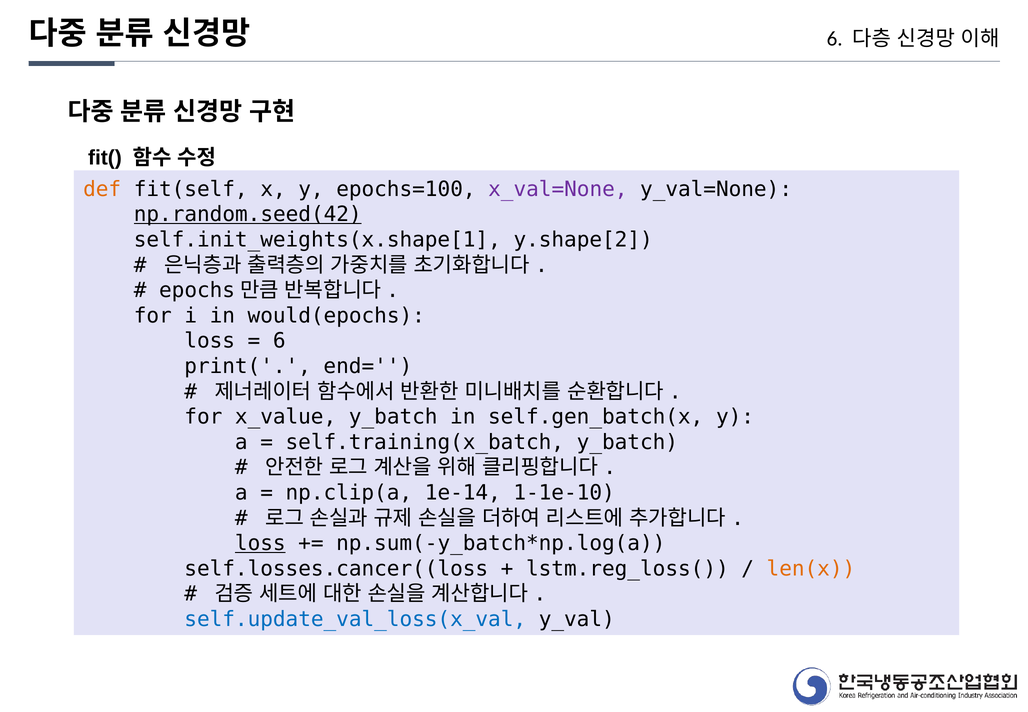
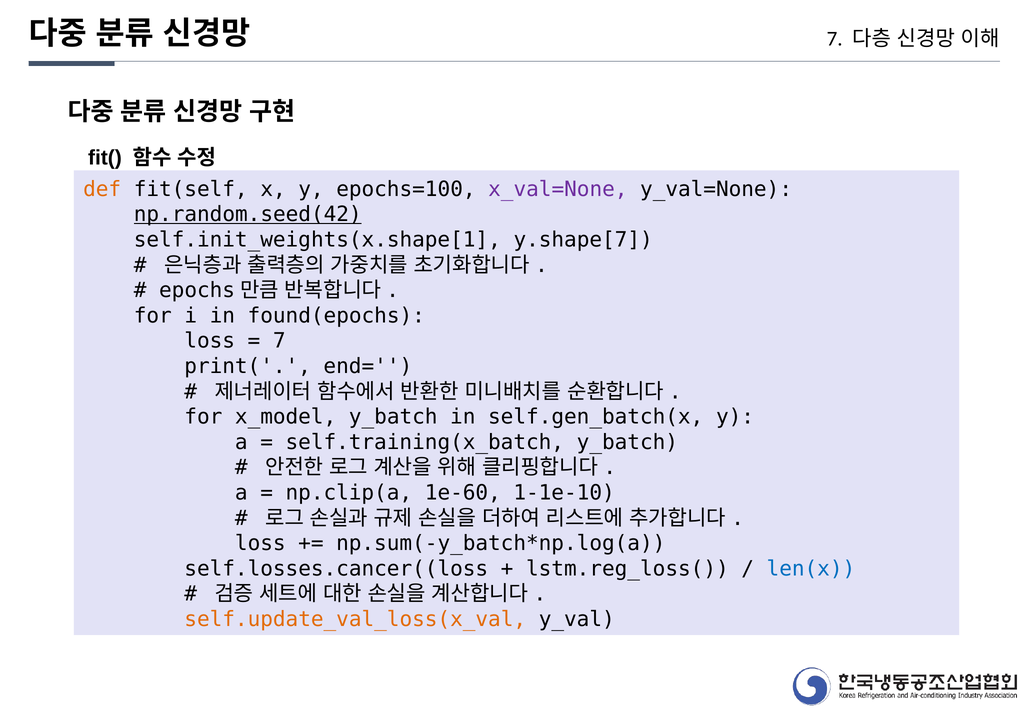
6 at (835, 39): 6 -> 7
y.shape[2: y.shape[2 -> y.shape[7
would(epochs: would(epochs -> found(epochs
6 at (279, 341): 6 -> 7
x_value: x_value -> x_model
1e-14: 1e-14 -> 1e-60
loss at (260, 543) underline: present -> none
len(x colour: orange -> blue
self.update_val_loss(x_val colour: blue -> orange
